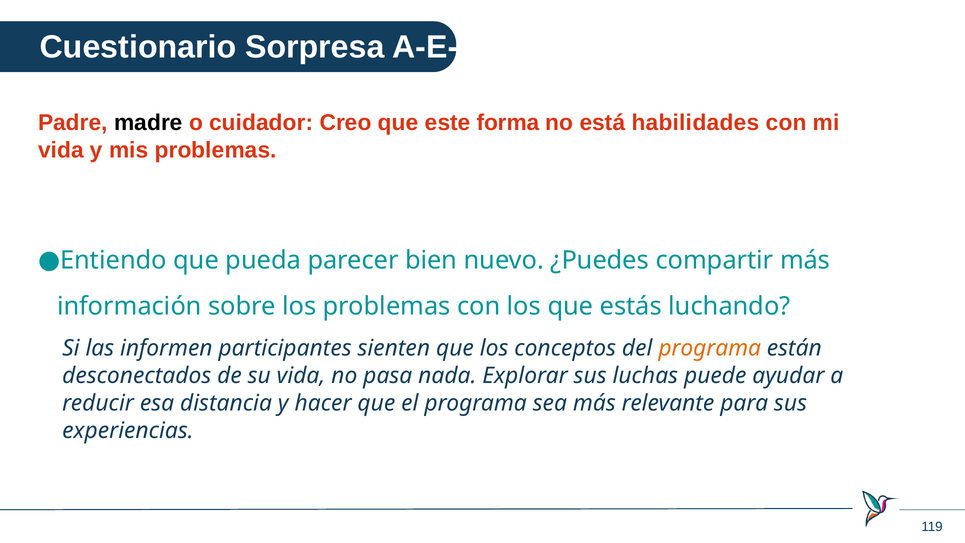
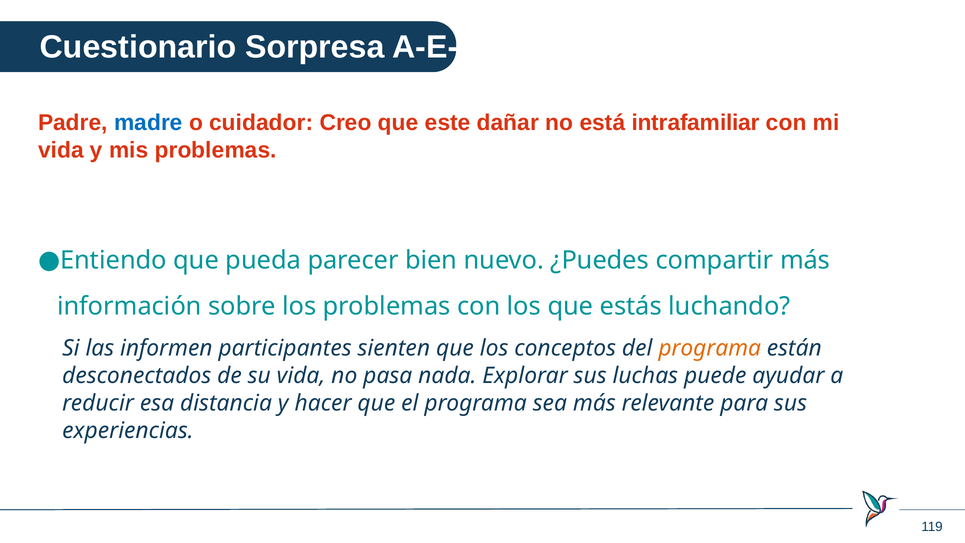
madre colour: black -> blue
forma: forma -> dañar
habilidades: habilidades -> intrafamiliar
